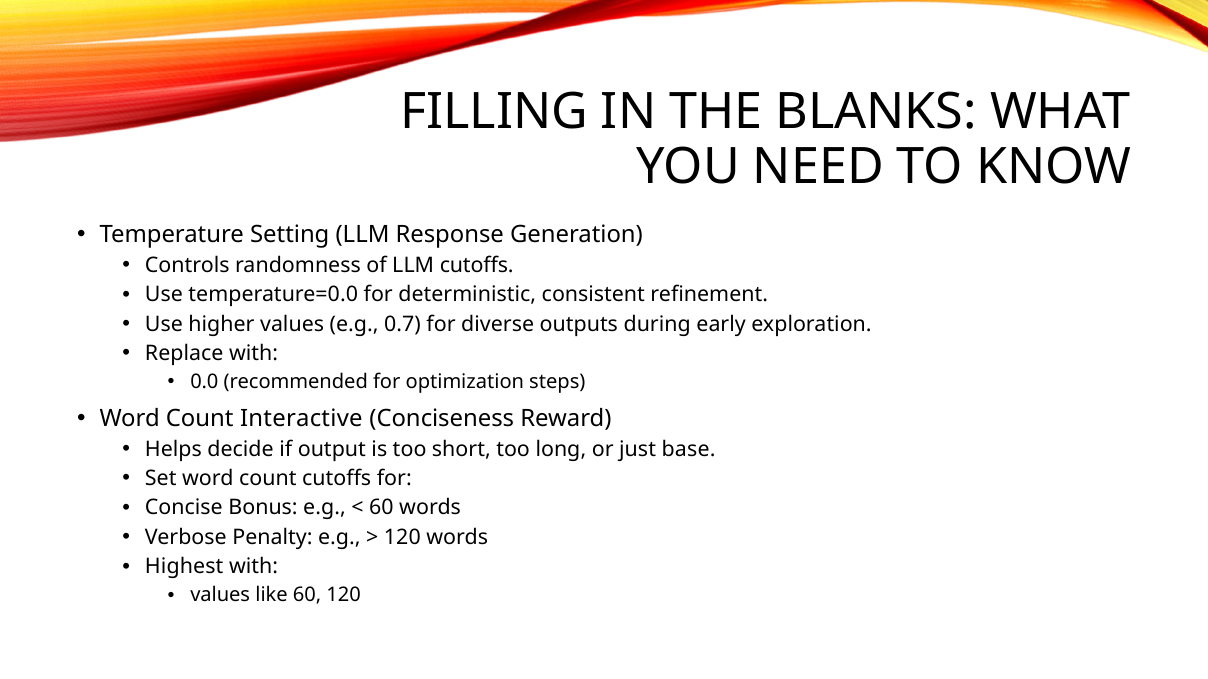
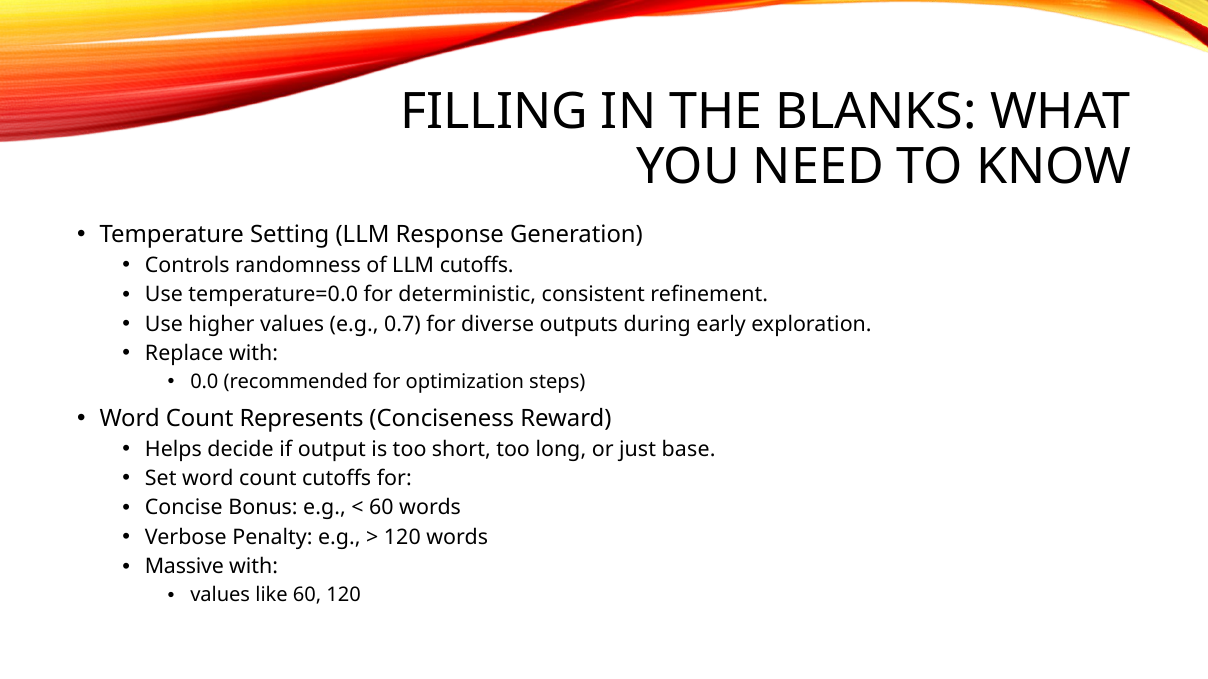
Interactive: Interactive -> Represents
Highest: Highest -> Massive
